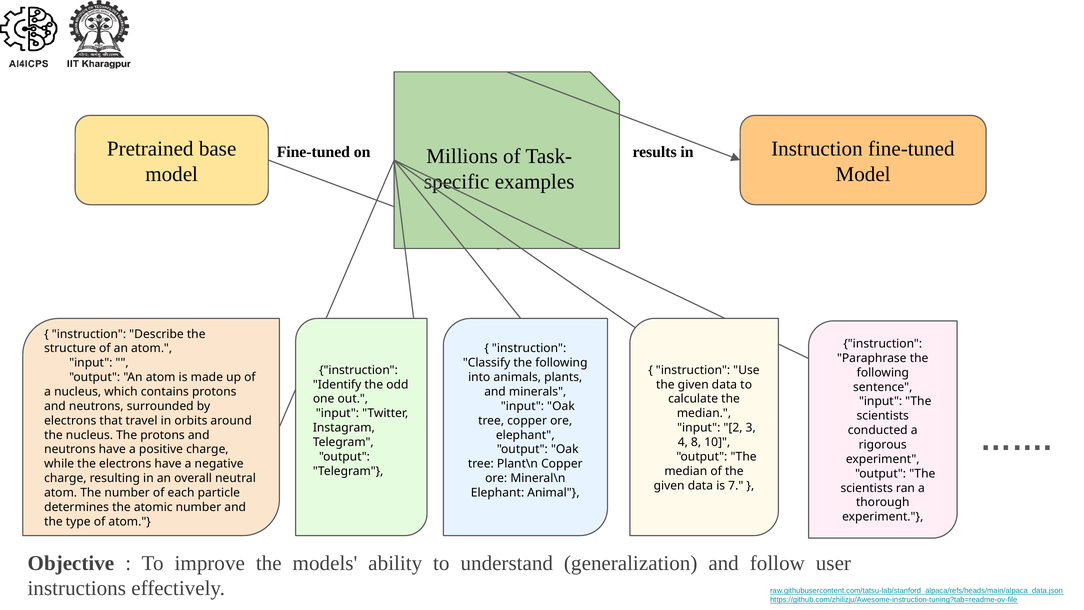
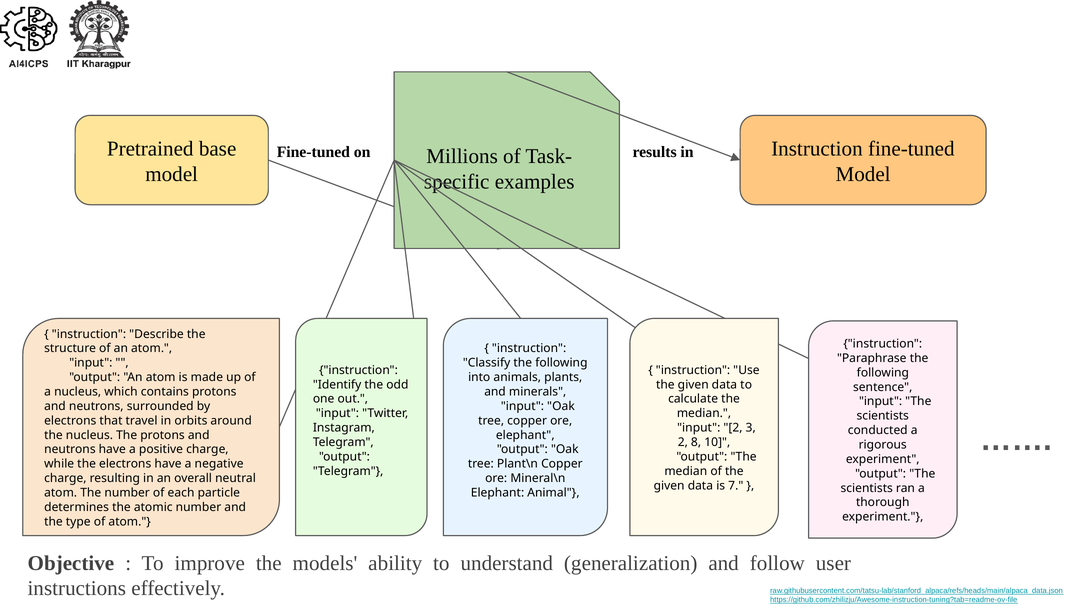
4 at (683, 442): 4 -> 2
